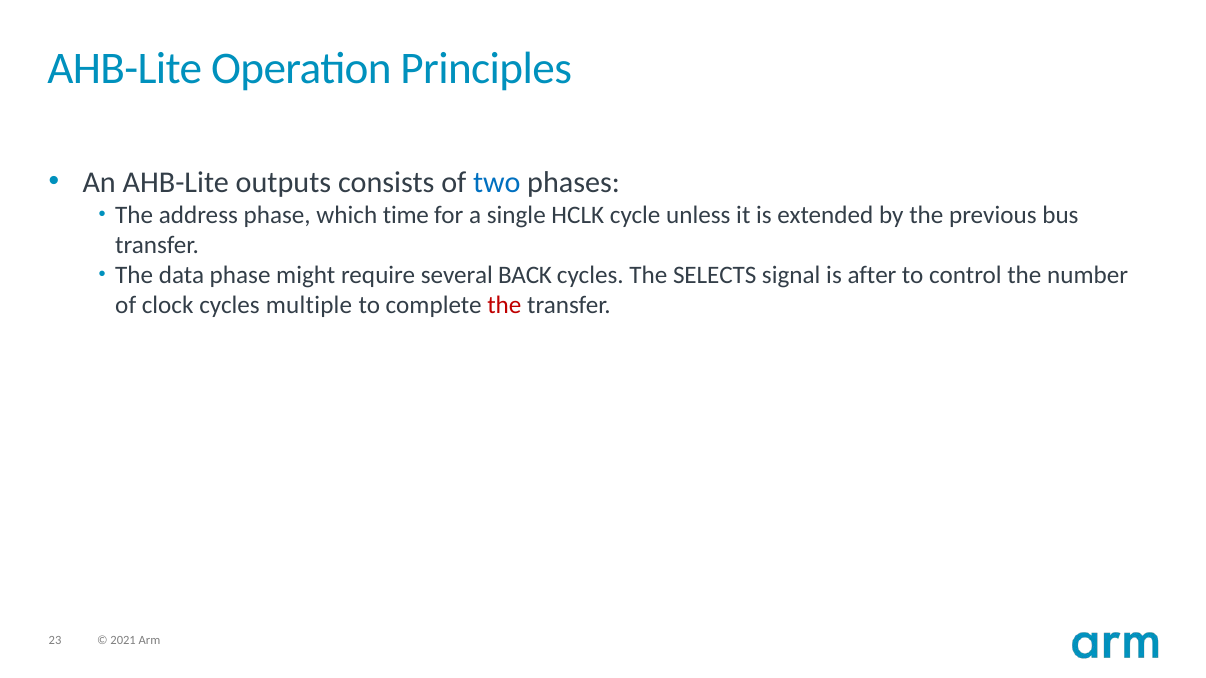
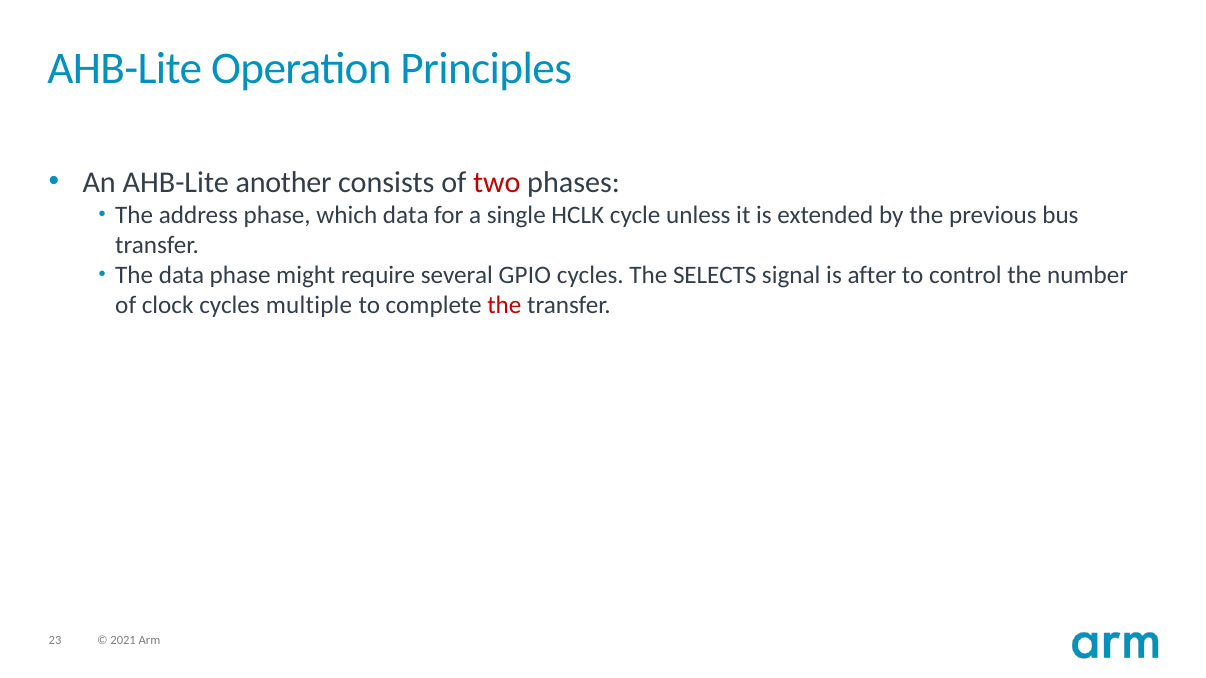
outputs: outputs -> another
two colour: blue -> red
which time: time -> data
BACK: BACK -> GPIO
